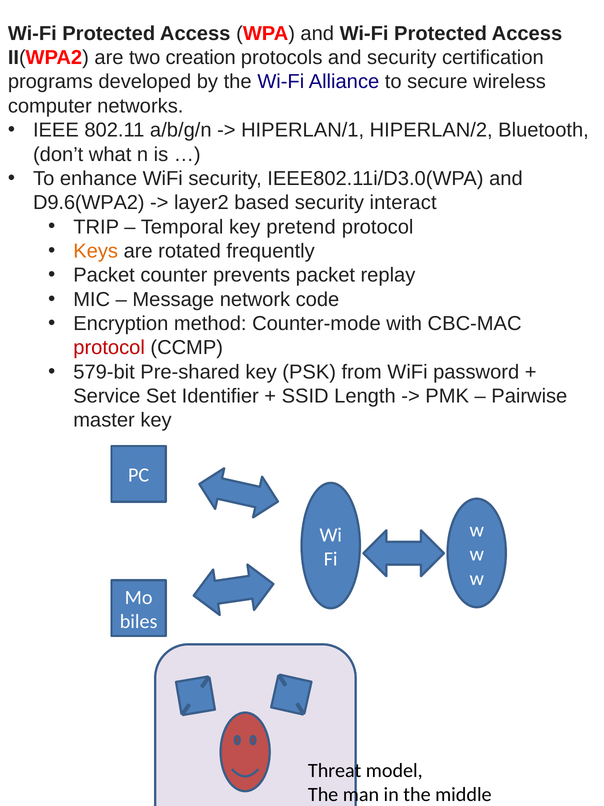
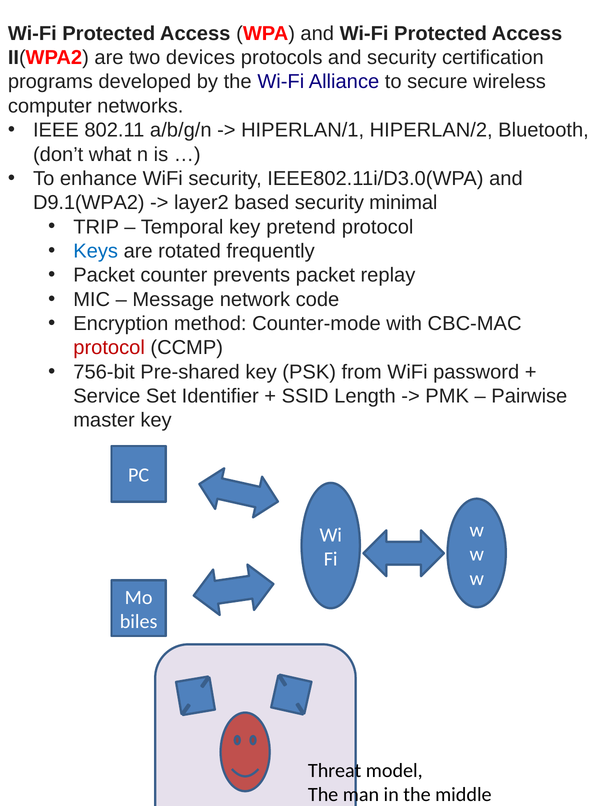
creation: creation -> devices
D9.6(WPA2: D9.6(WPA2 -> D9.1(WPA2
interact: interact -> minimal
Keys colour: orange -> blue
579-bit: 579-bit -> 756-bit
